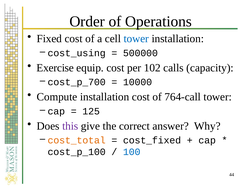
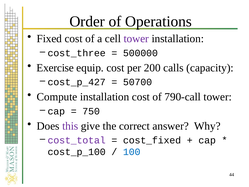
tower at (136, 39) colour: blue -> purple
cost_using: cost_using -> cost_three
102: 102 -> 200
cost_p_700: cost_p_700 -> cost_p_427
10000: 10000 -> 50700
764-call: 764-call -> 790-call
125: 125 -> 750
cost_total colour: orange -> purple
